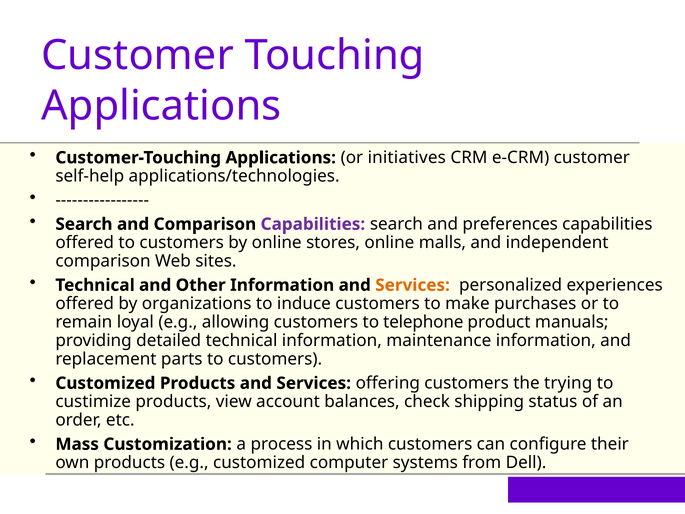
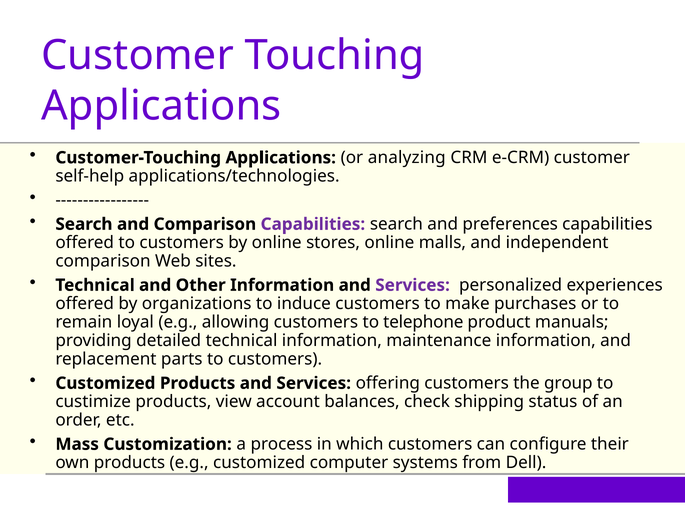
initiatives: initiatives -> analyzing
Services at (413, 285) colour: orange -> purple
trying: trying -> group
